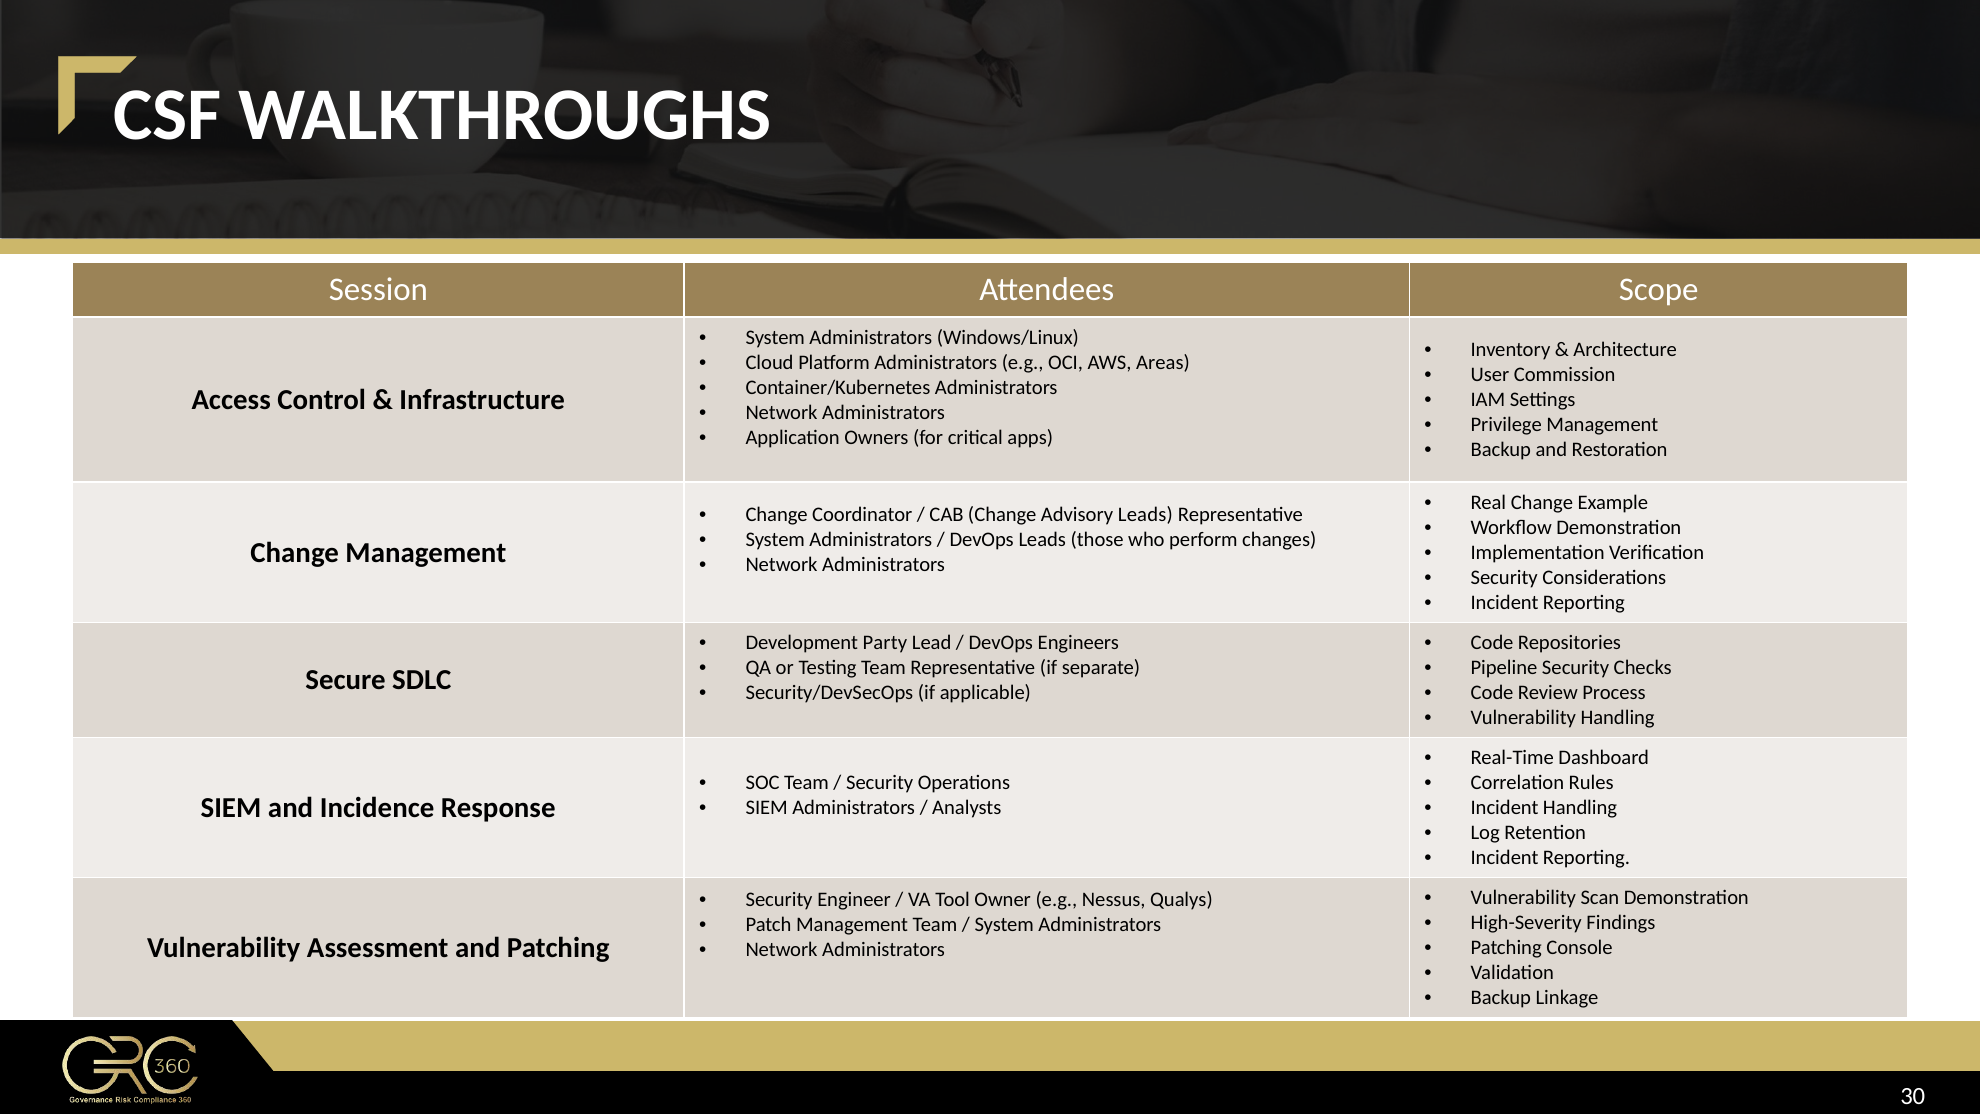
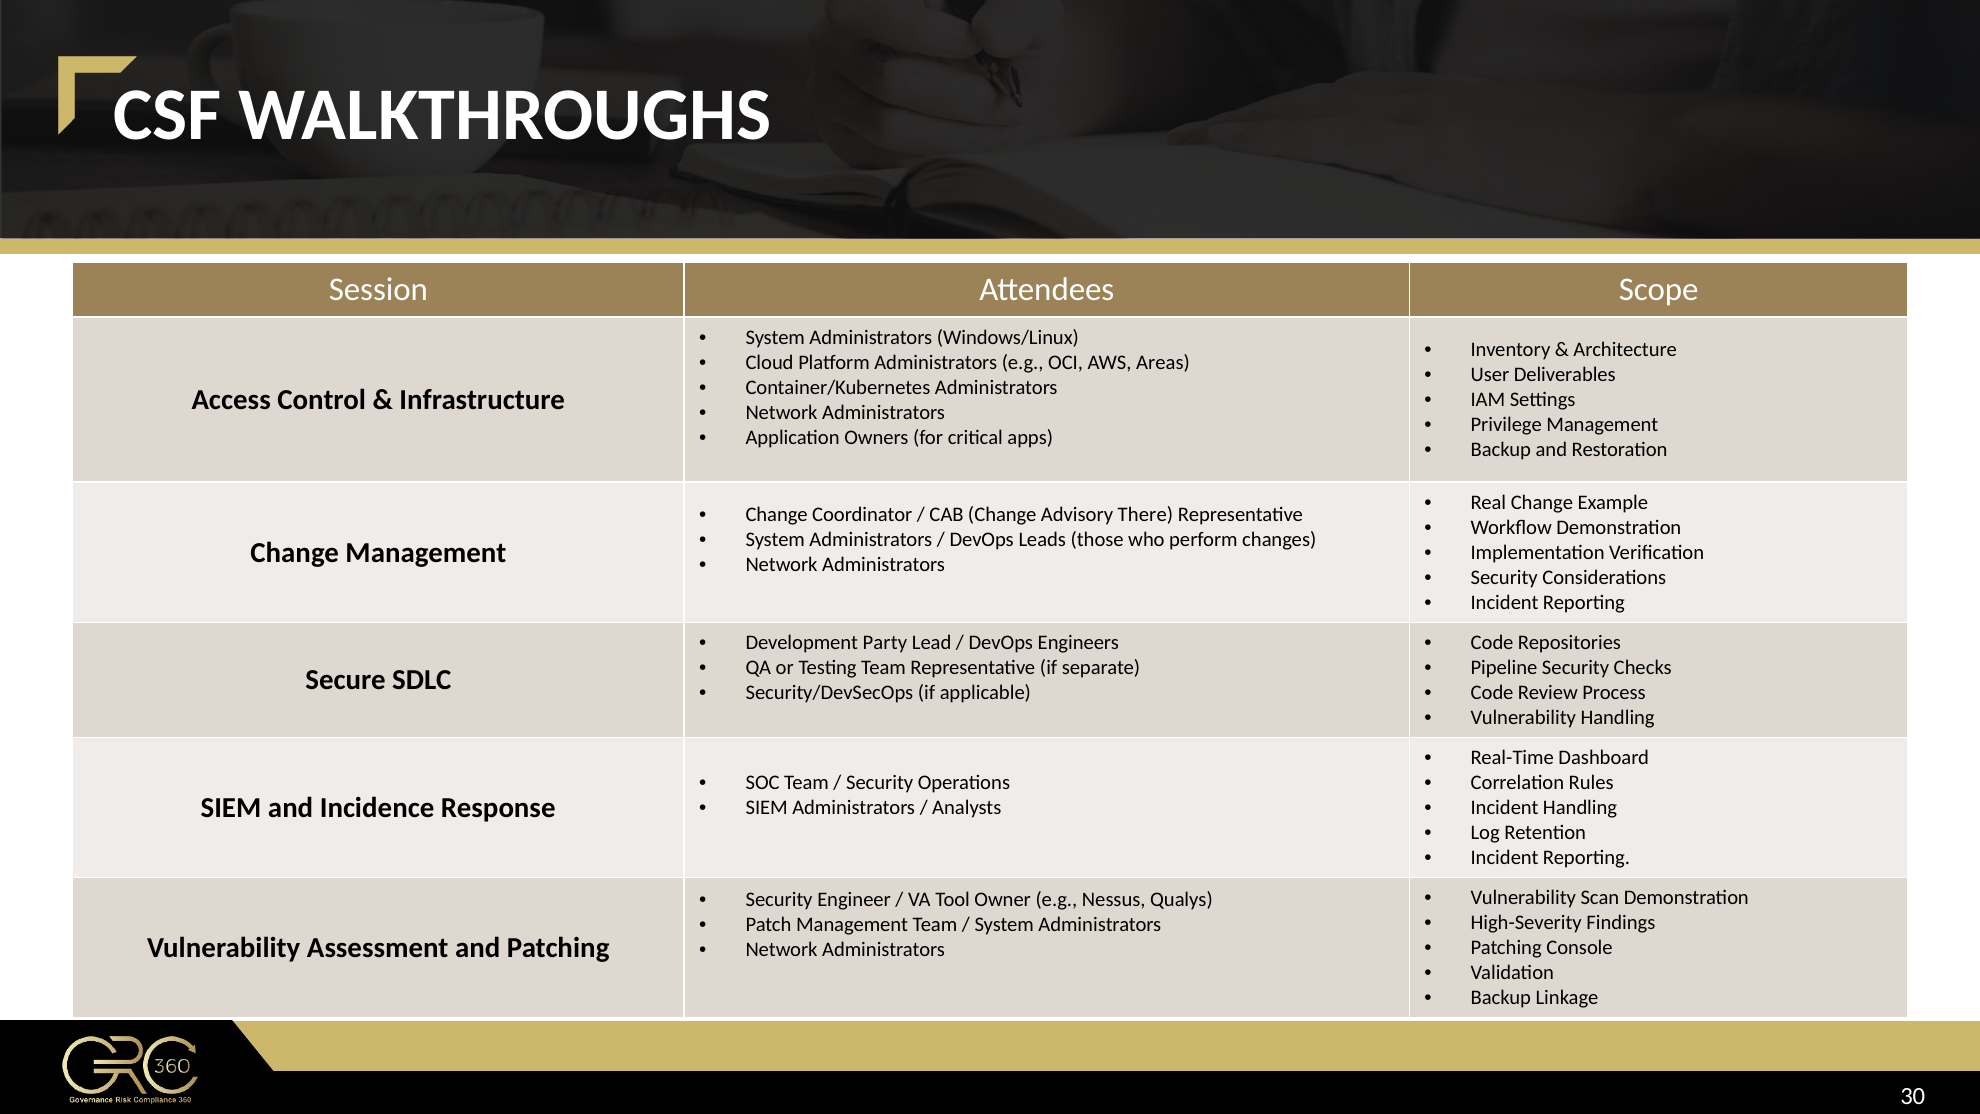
Commission: Commission -> Deliverables
Advisory Leads: Leads -> There
